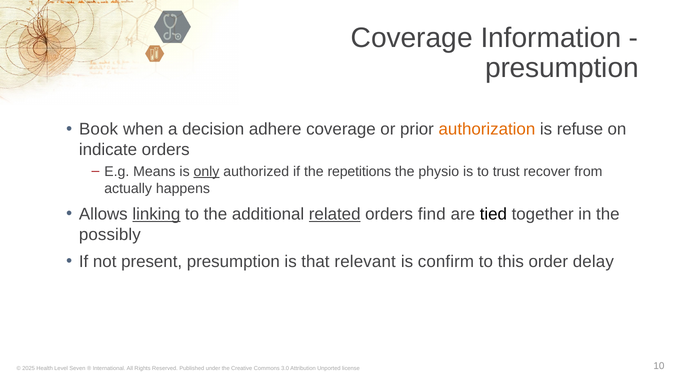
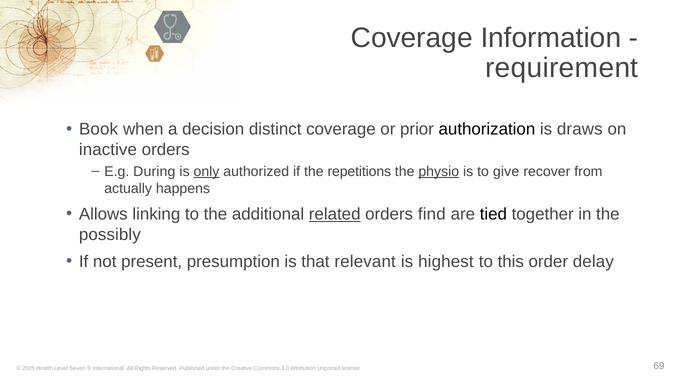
presumption at (562, 68): presumption -> requirement
adhere: adhere -> distinct
authorization colour: orange -> black
refuse: refuse -> draws
indicate: indicate -> inactive
Means: Means -> During
physio underline: none -> present
trust: trust -> give
linking underline: present -> none
confirm: confirm -> highest
10: 10 -> 69
